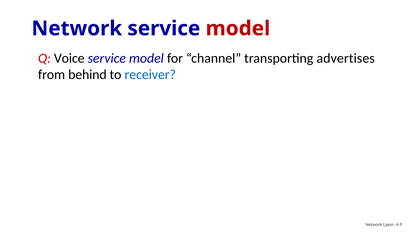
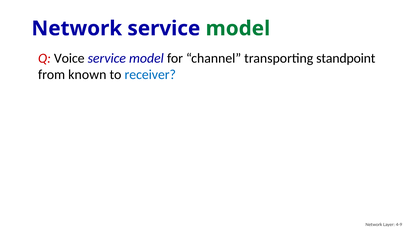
model at (238, 29) colour: red -> green
advertises: advertises -> standpoint
behind: behind -> known
